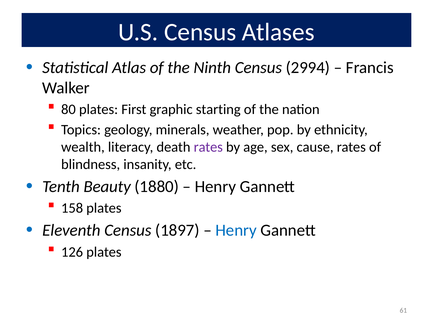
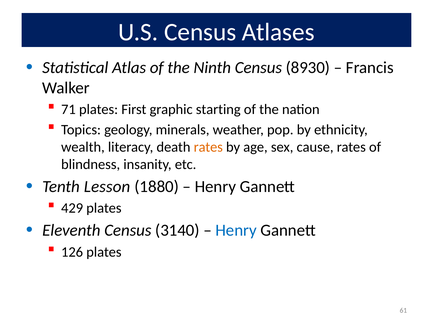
2994: 2994 -> 8930
80: 80 -> 71
rates at (208, 147) colour: purple -> orange
Beauty: Beauty -> Lesson
158: 158 -> 429
1897: 1897 -> 3140
